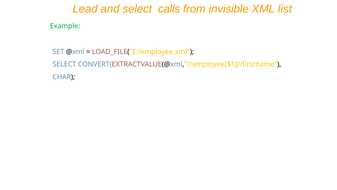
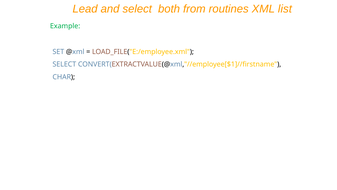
calls: calls -> both
invisible: invisible -> routines
